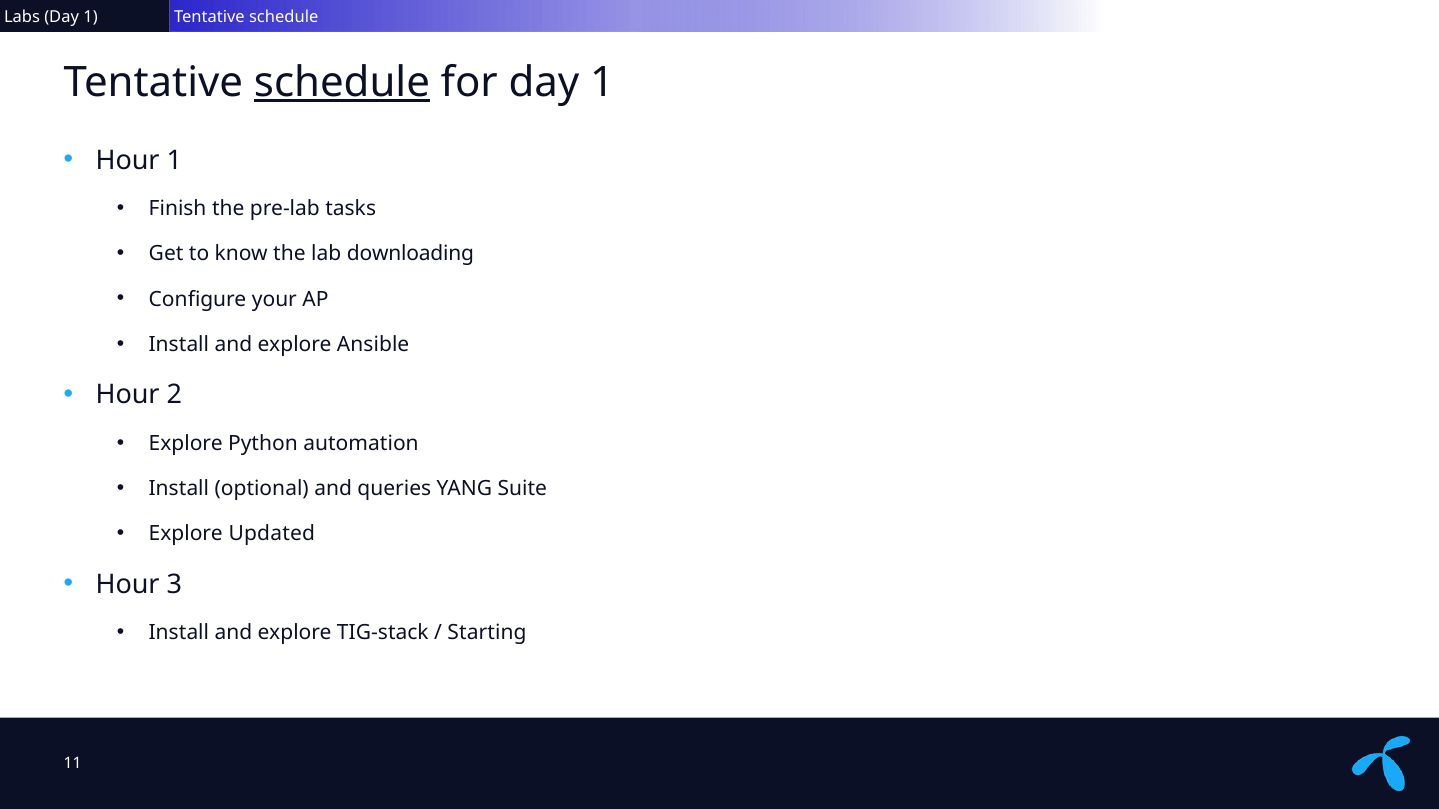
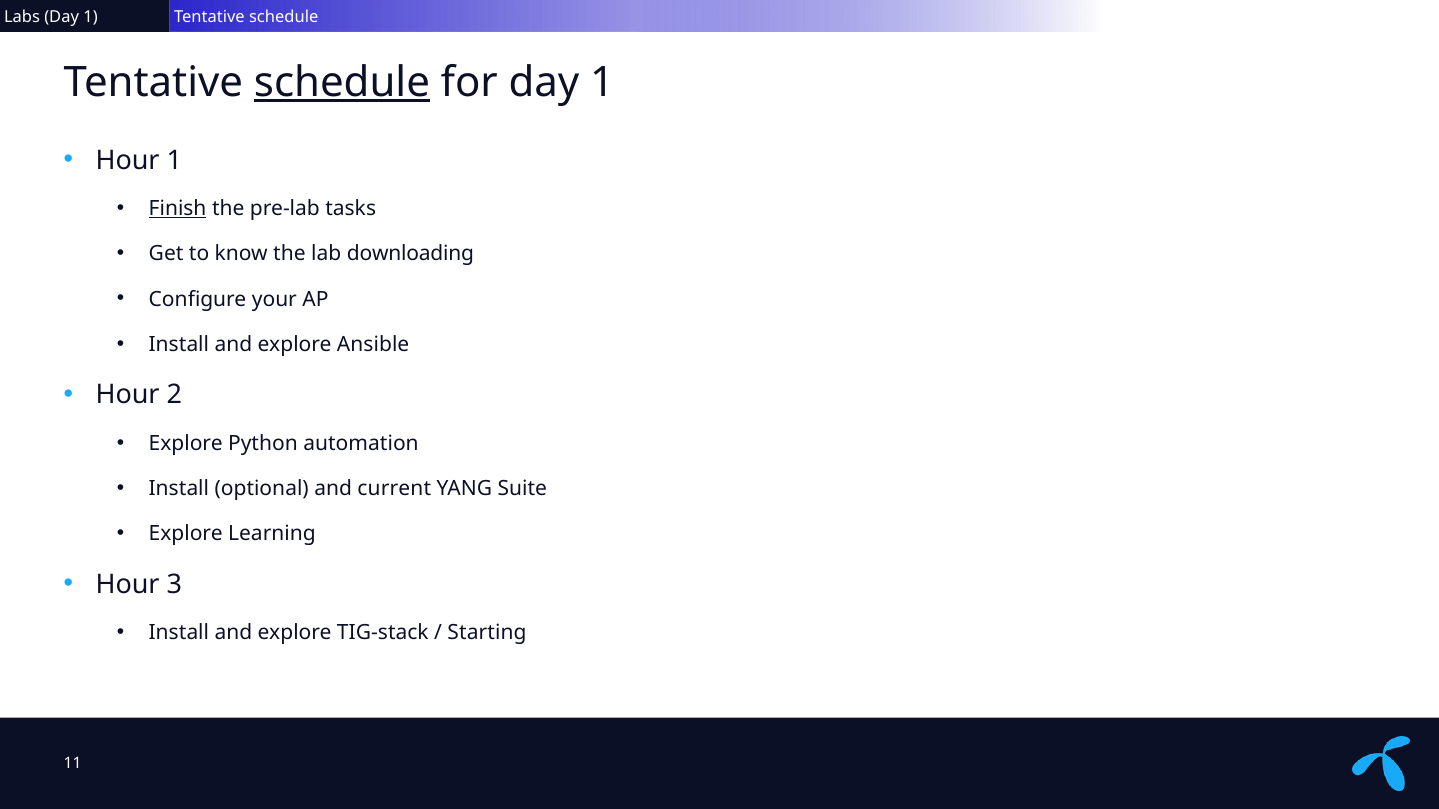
Finish underline: none -> present
queries: queries -> current
Updated: Updated -> Learning
